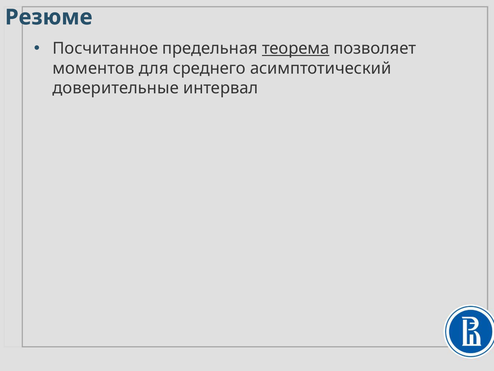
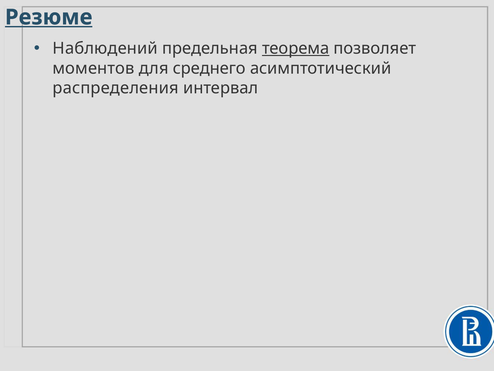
Резюме underline: none -> present
Посчитанное: Посчитанное -> Наблюдений
доверительные: доверительные -> распределения
